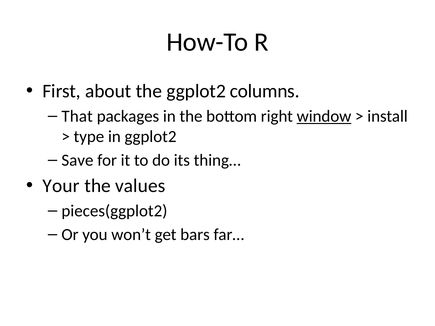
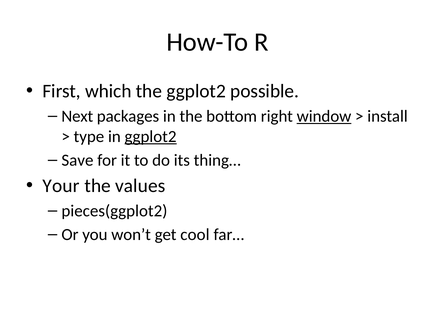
about: about -> which
columns: columns -> possible
That: That -> Next
ggplot2 at (151, 137) underline: none -> present
bars: bars -> cool
